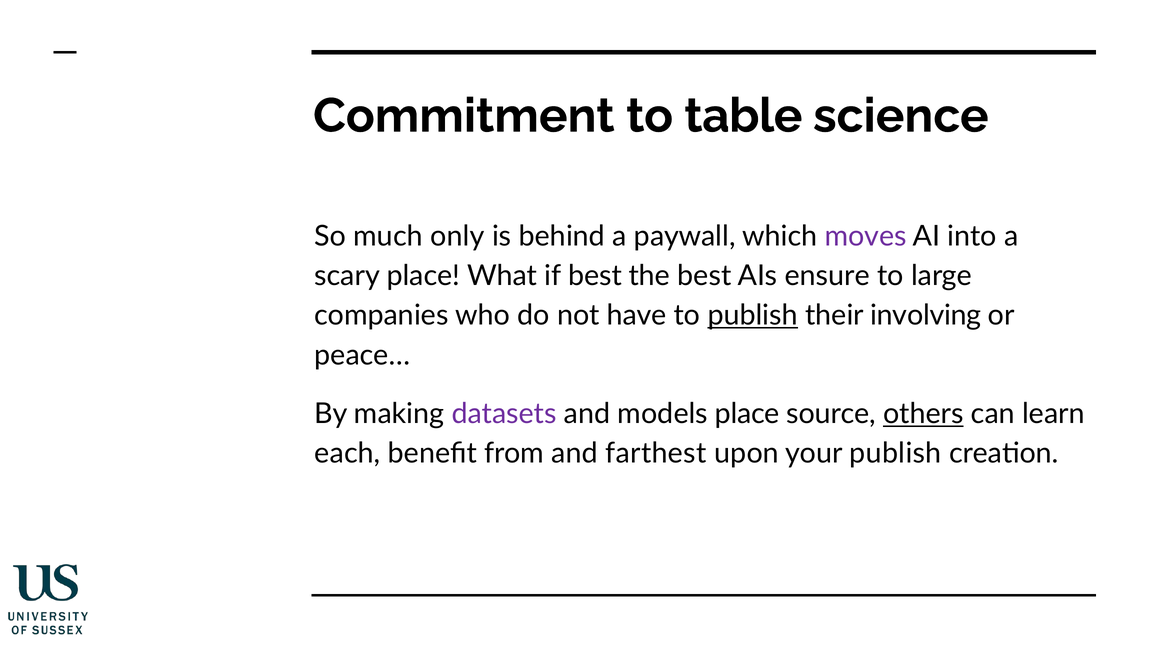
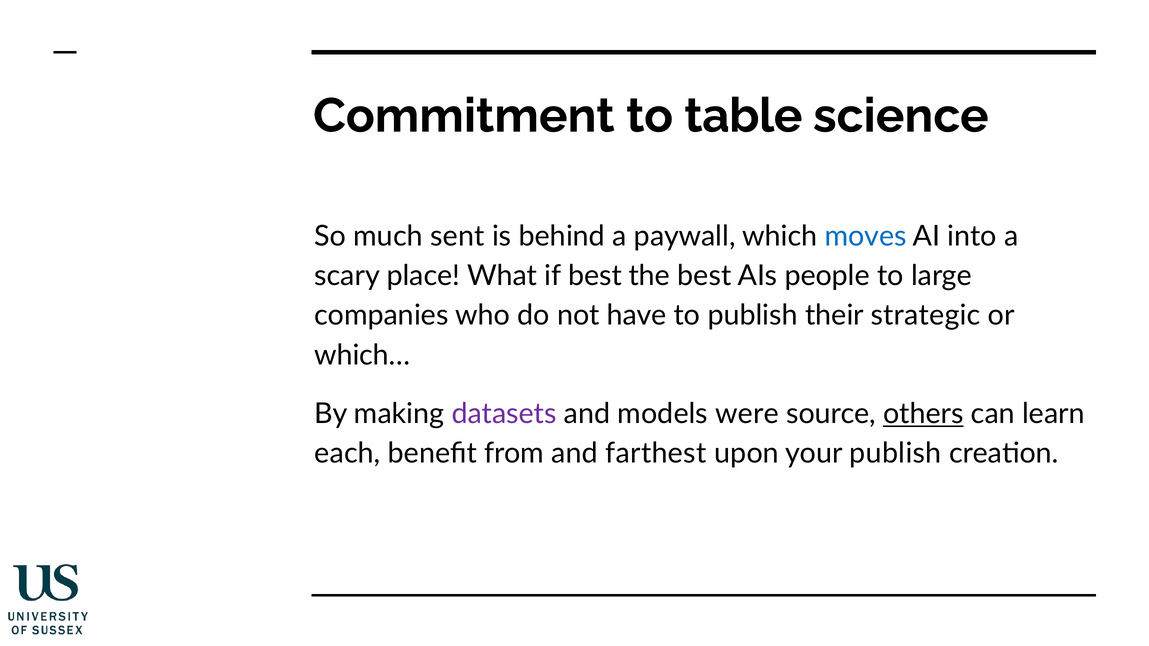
only: only -> sent
moves colour: purple -> blue
ensure: ensure -> people
publish at (753, 316) underline: present -> none
involving: involving -> strategic
peace…: peace… -> which…
models place: place -> were
